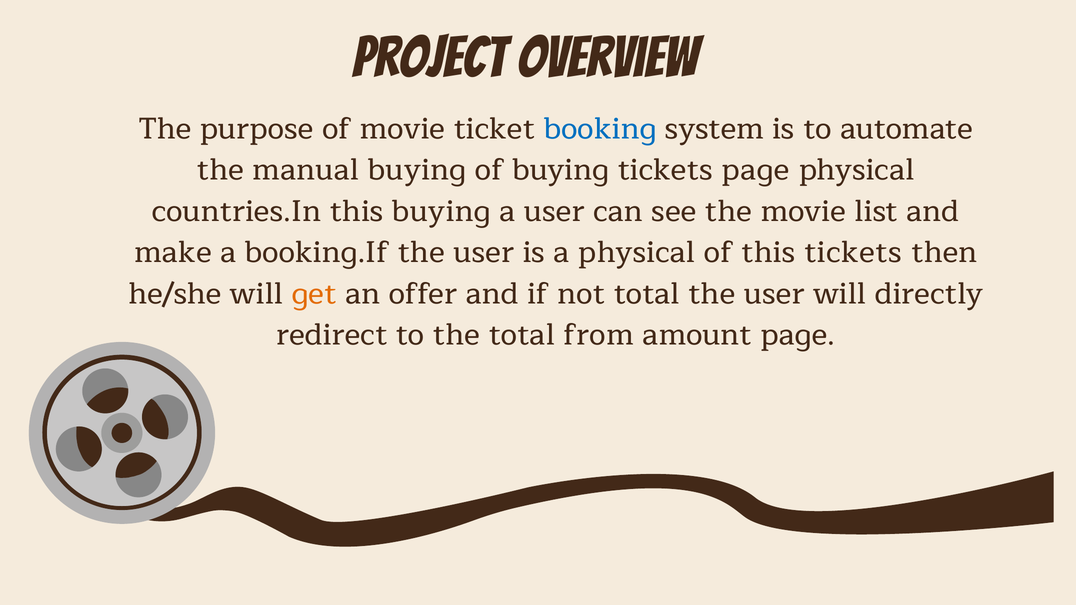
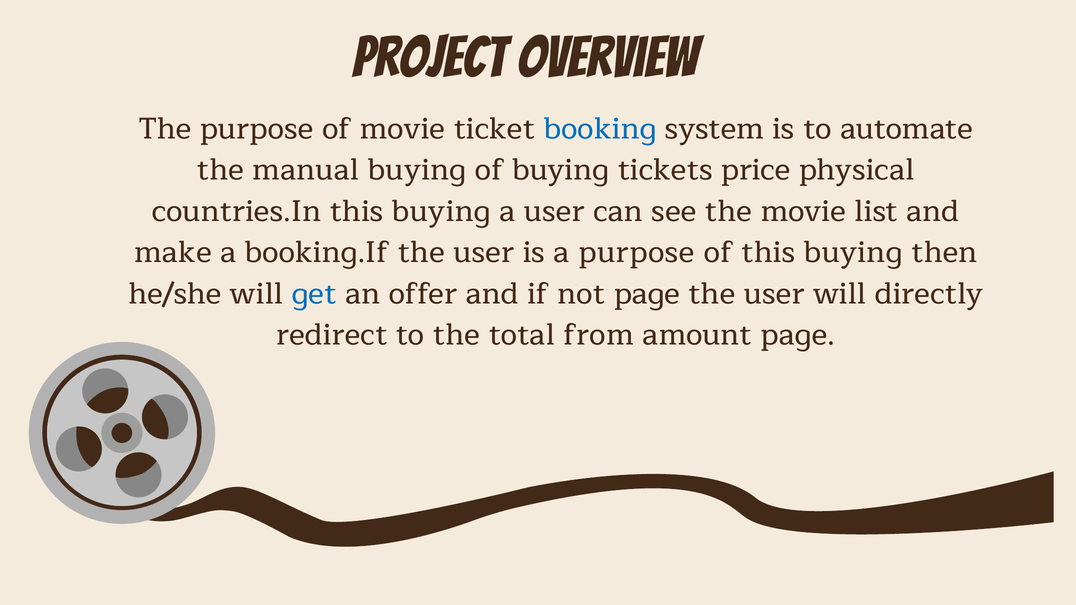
tickets page: page -> price
a physical: physical -> purpose
of this tickets: tickets -> buying
get colour: orange -> blue
not total: total -> page
